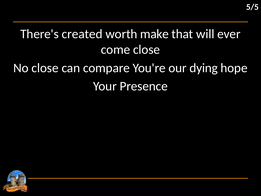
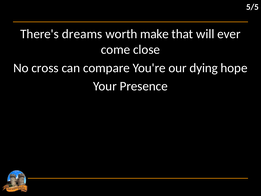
created: created -> dreams
No close: close -> cross
